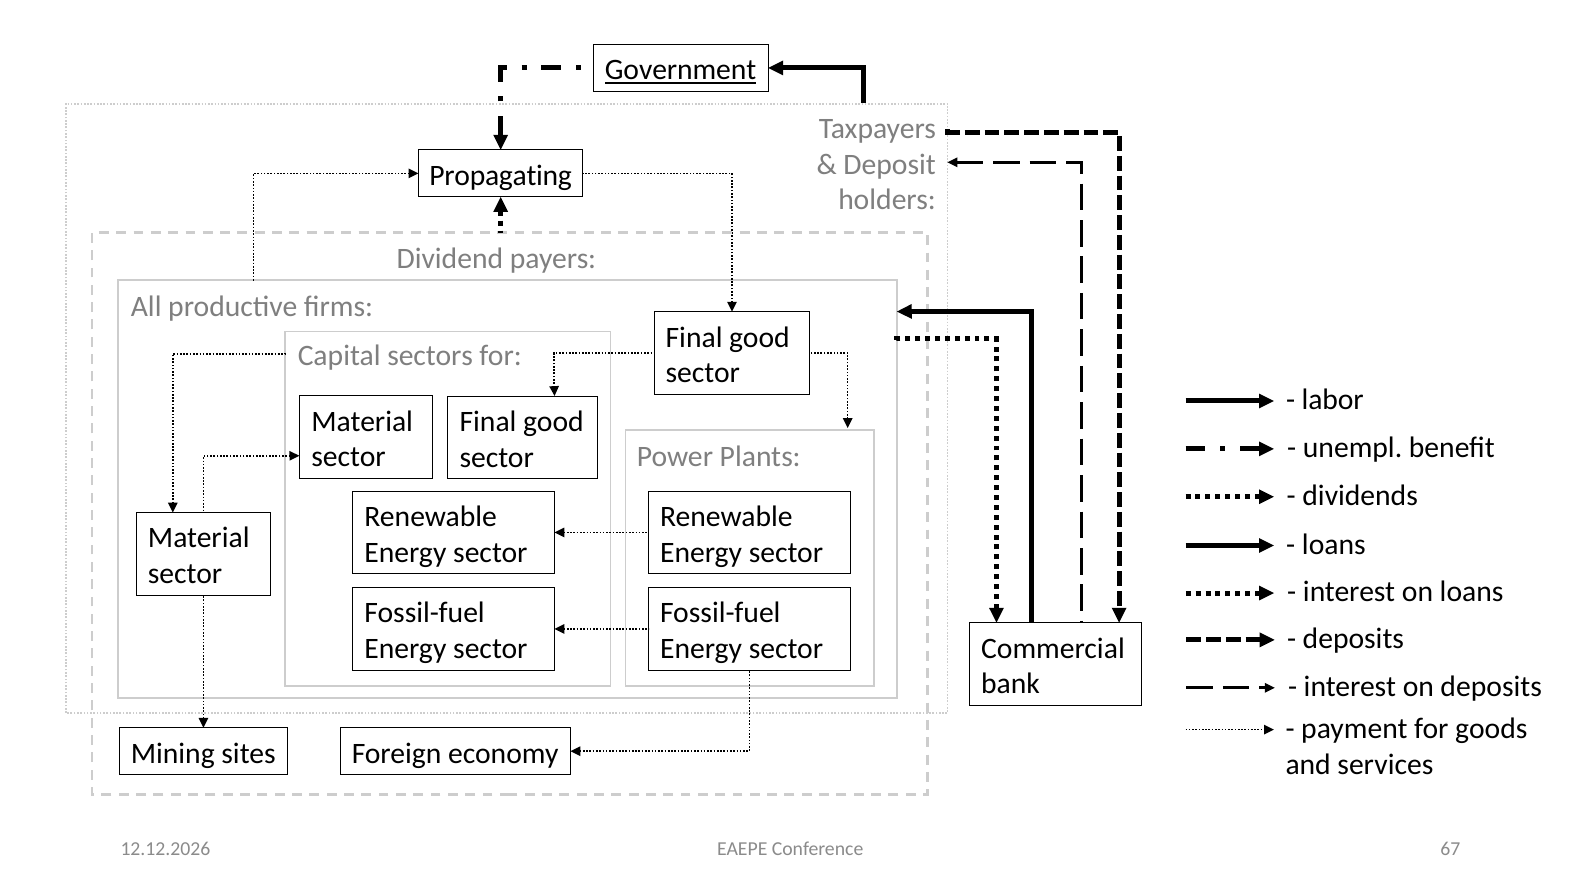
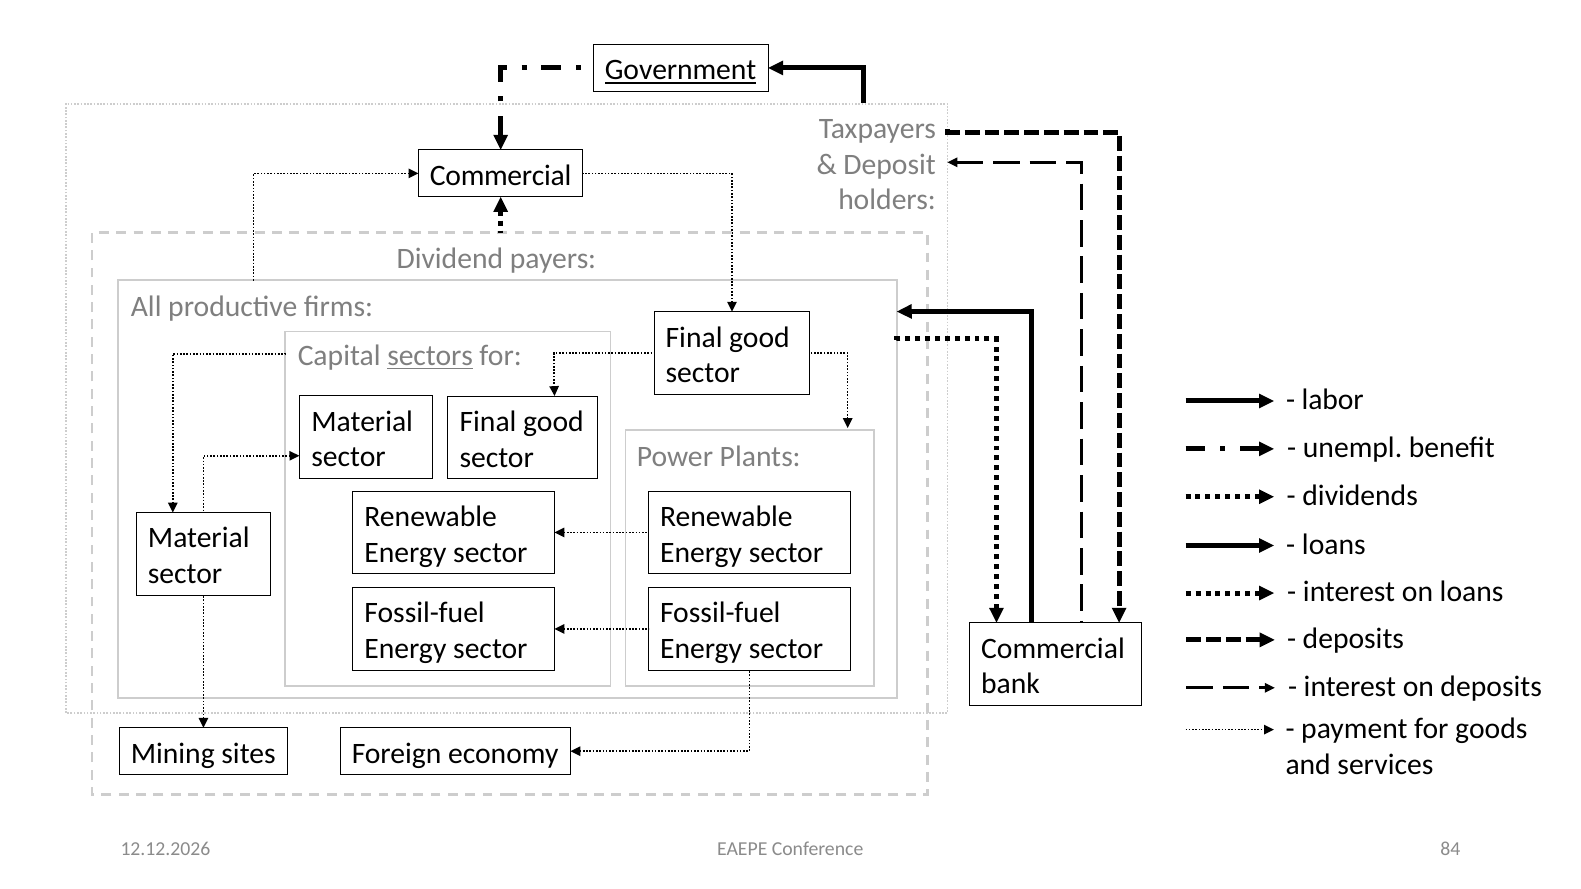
Propagating at (501, 176): Propagating -> Commercial
sectors underline: none -> present
67: 67 -> 84
